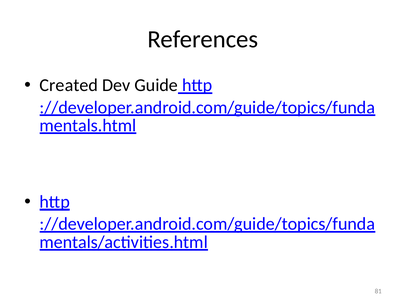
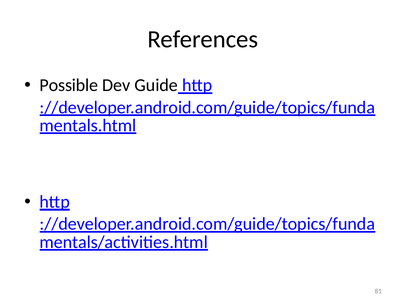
Created: Created -> Possible
